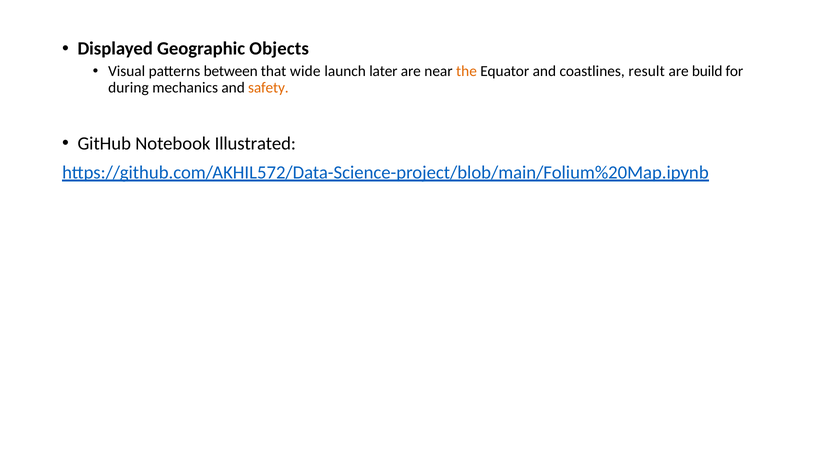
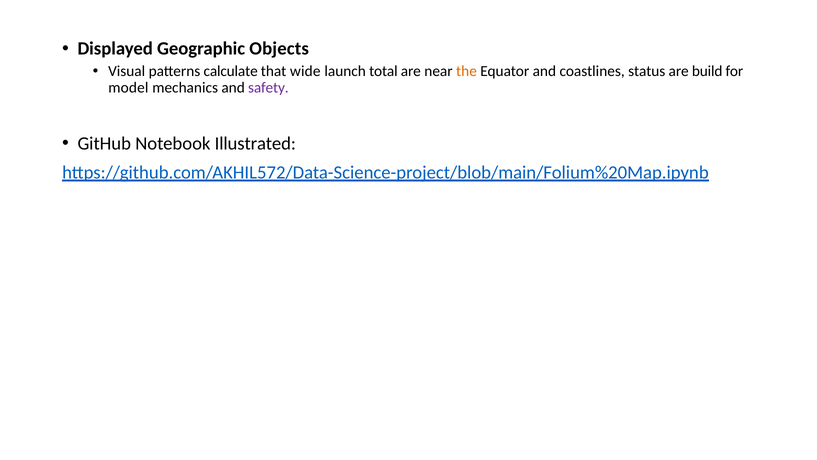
between: between -> calculate
later: later -> total
result: result -> status
during: during -> model
safety colour: orange -> purple
